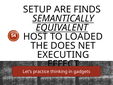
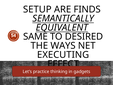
HOST: HOST -> SAME
LOADED: LOADED -> DESIRED
DOES: DOES -> WAYS
